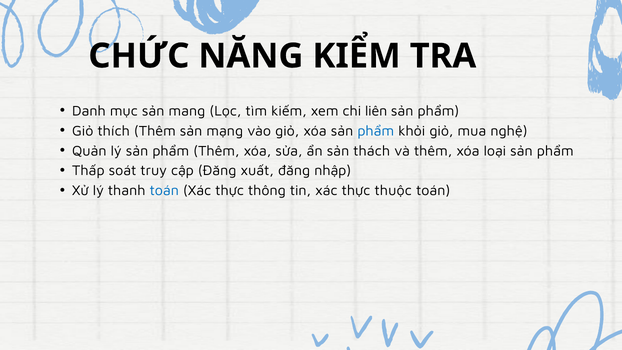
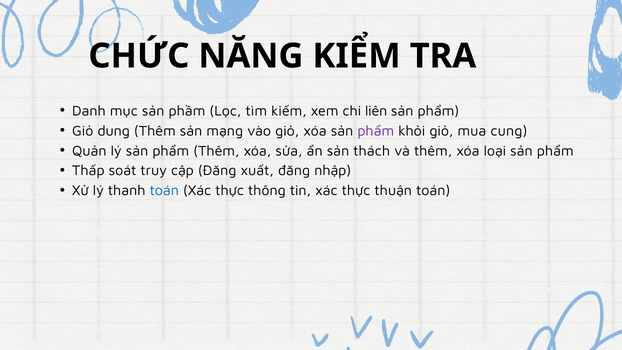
mang: mang -> phầm
thích: thích -> dung
phẩm at (376, 131) colour: blue -> purple
nghệ: nghệ -> cung
thuộc: thuộc -> thuận
